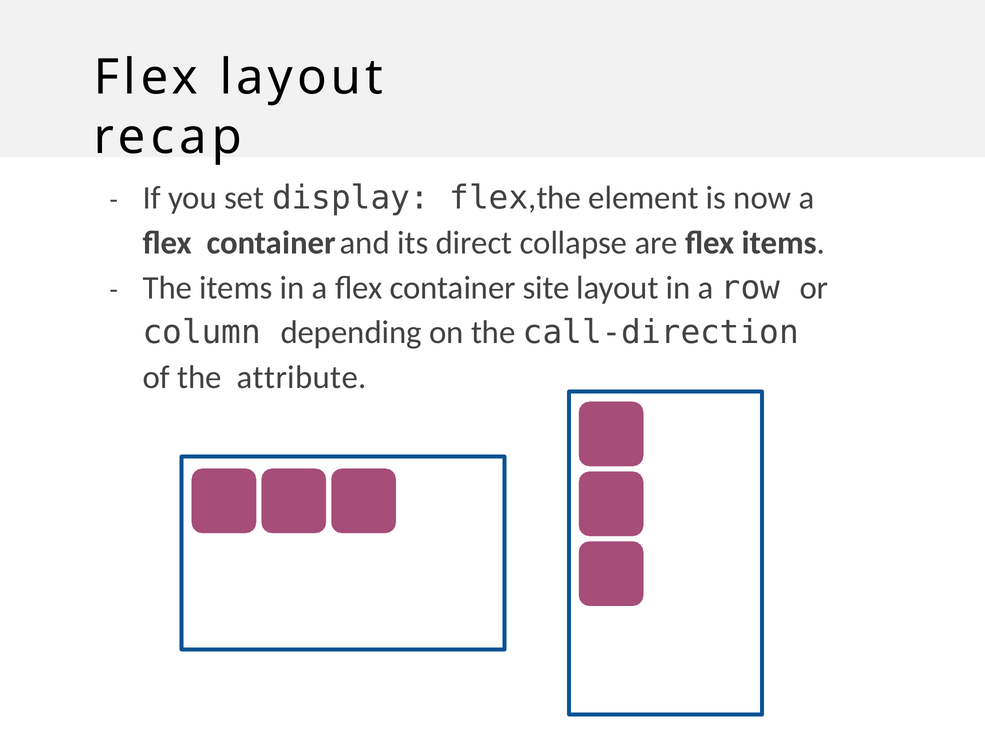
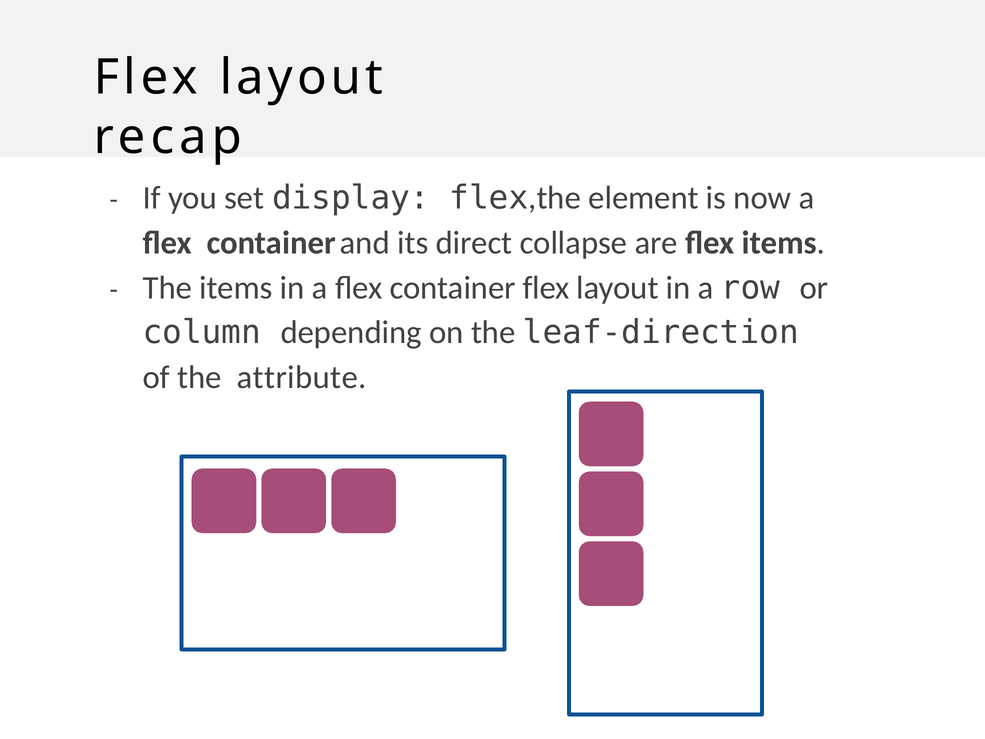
container site: site -> flex
call-direction: call-direction -> leaf-direction
